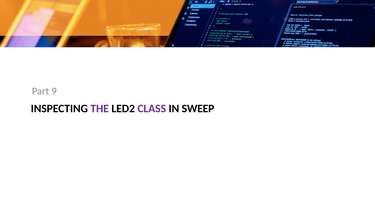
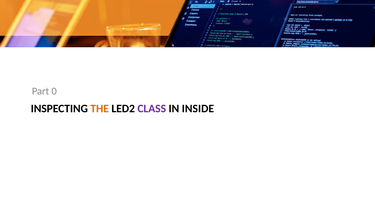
9: 9 -> 0
THE colour: purple -> orange
SWEEP: SWEEP -> INSIDE
